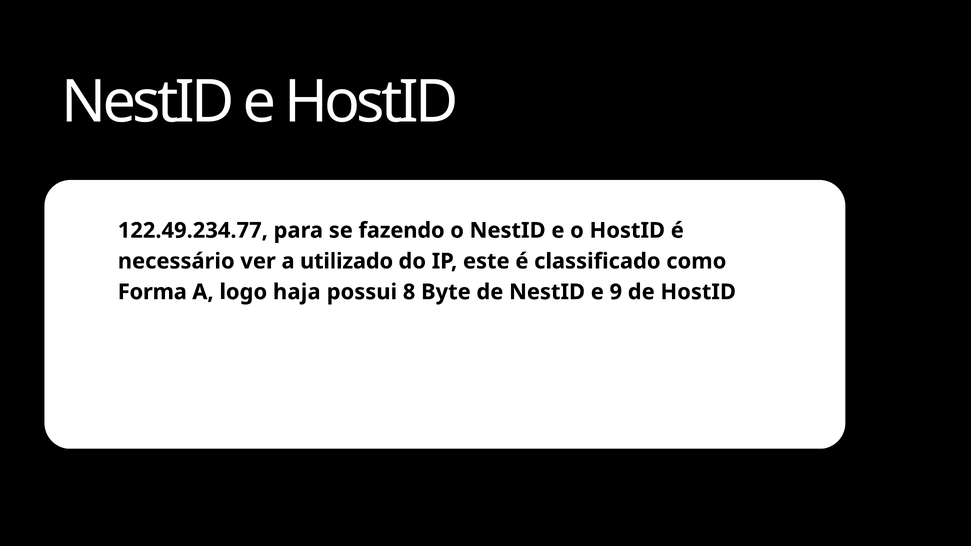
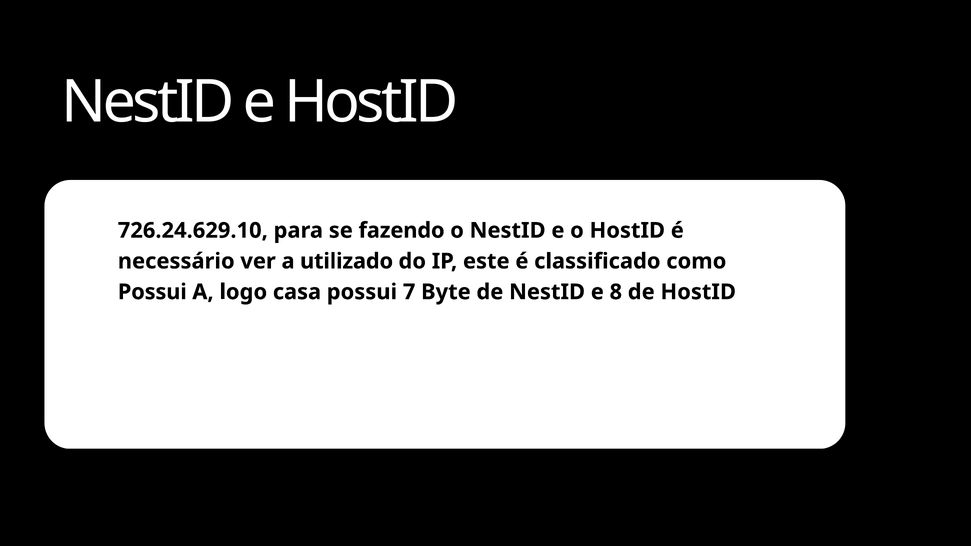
122.49.234.77: 122.49.234.77 -> 726.24.629.10
Forma at (152, 292): Forma -> Possui
haja: haja -> casa
8: 8 -> 7
9: 9 -> 8
